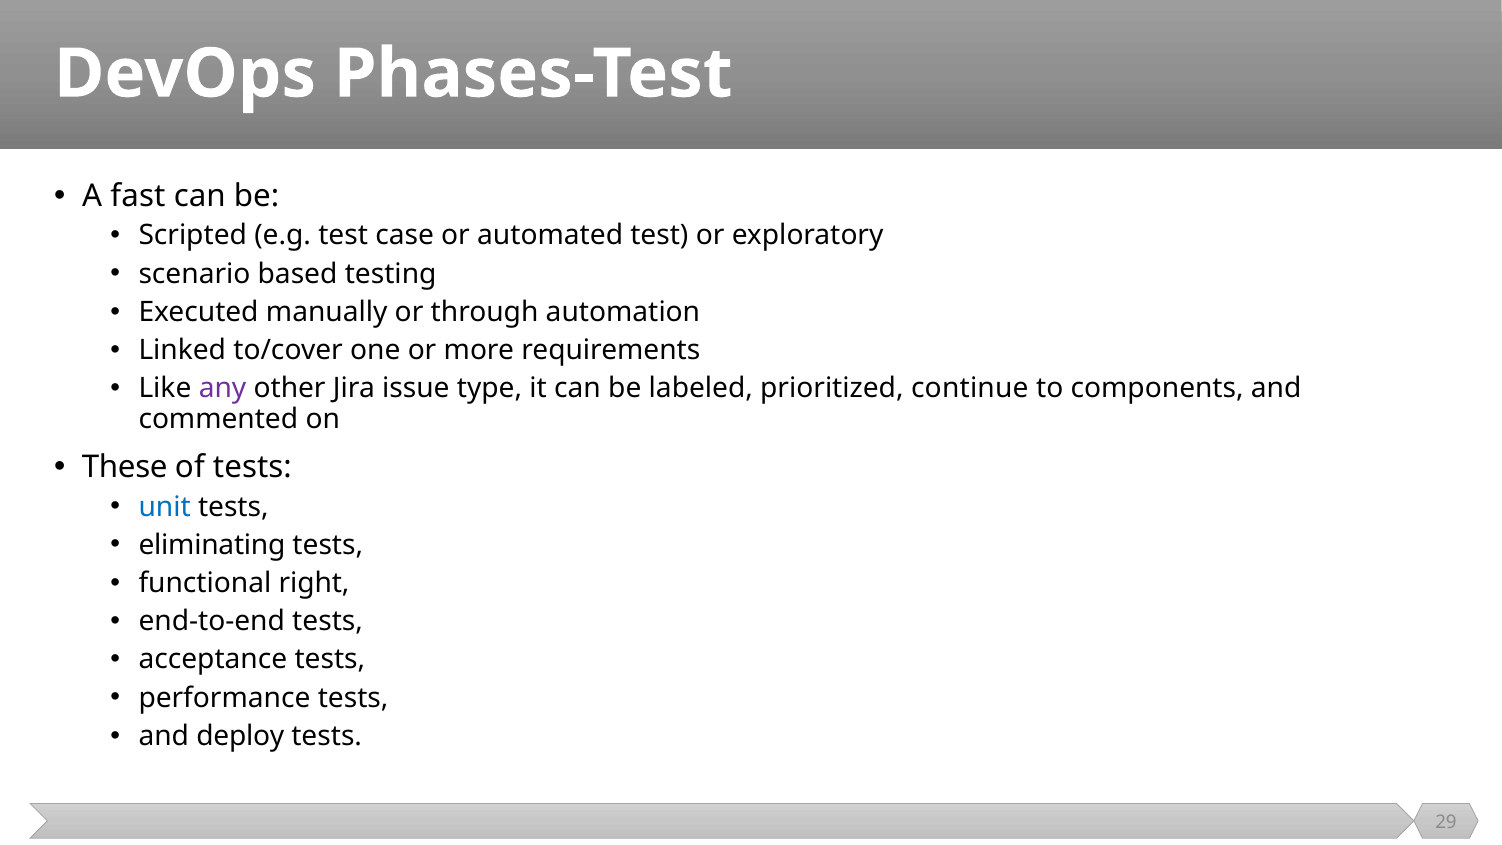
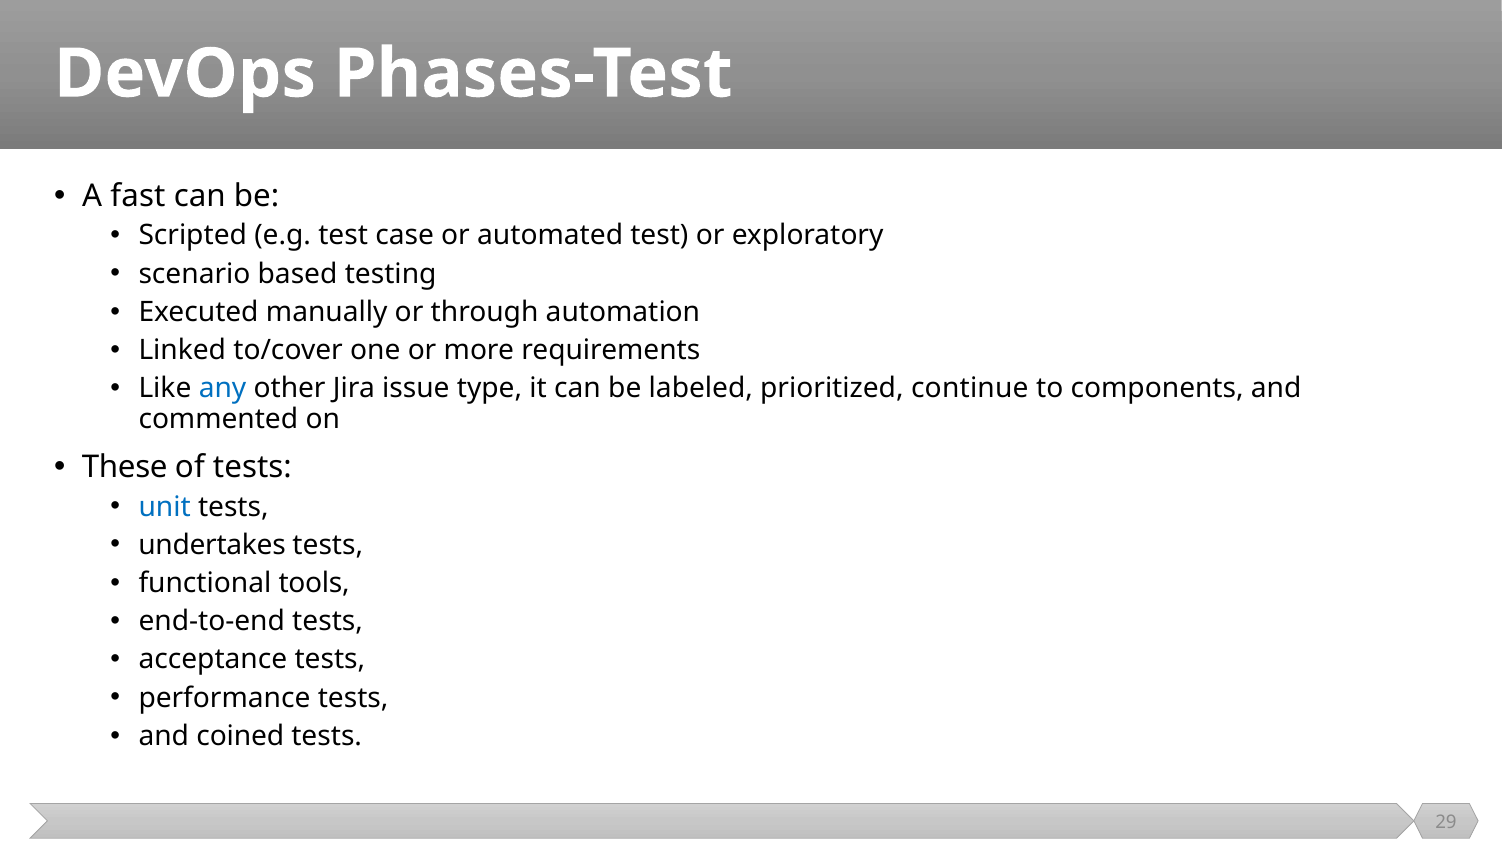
any colour: purple -> blue
eliminating: eliminating -> undertakes
right: right -> tools
deploy: deploy -> coined
